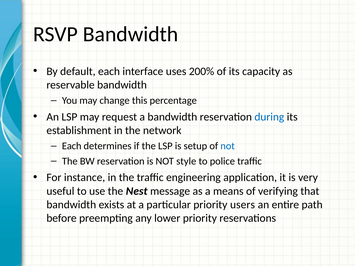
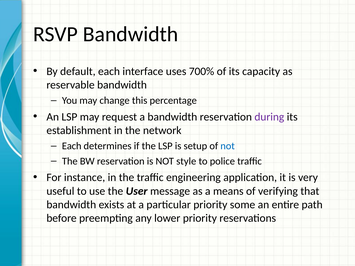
200%: 200% -> 700%
during colour: blue -> purple
Nest: Nest -> User
users: users -> some
